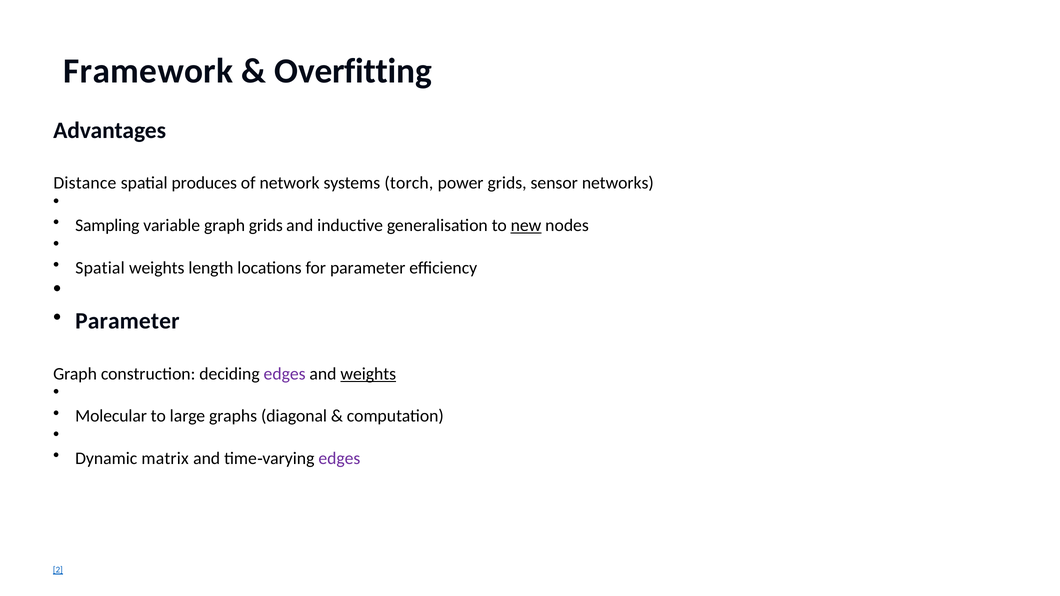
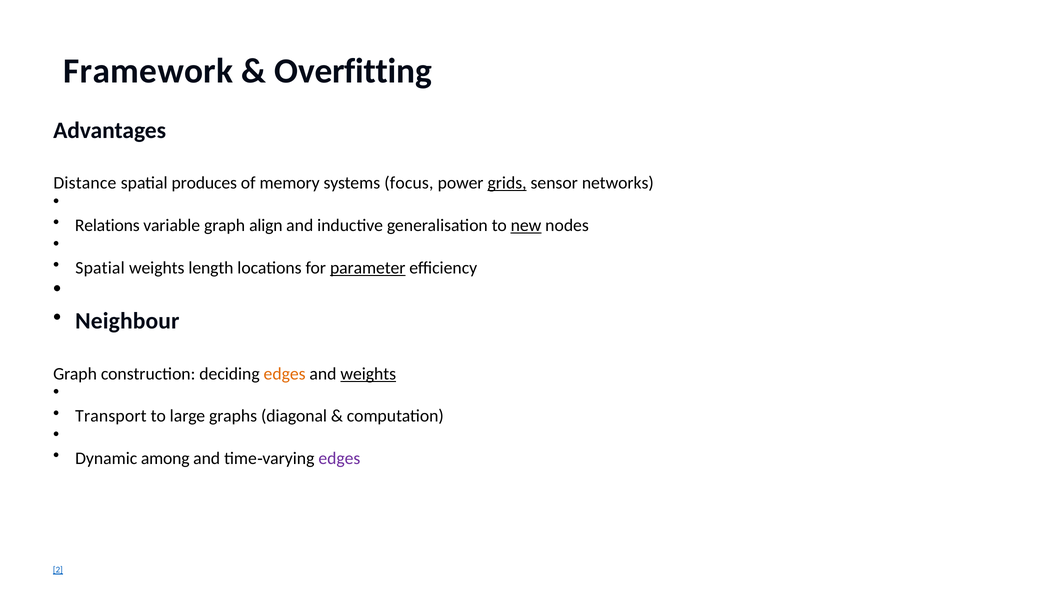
network: network -> memory
torch: torch -> focus
grids at (507, 183) underline: none -> present
Sampling: Sampling -> Relations
graph grids: grids -> align
parameter at (368, 268) underline: none -> present
Parameter at (127, 321): Parameter -> Neighbour
edges at (285, 374) colour: purple -> orange
Molecular: Molecular -> Transport
matrix: matrix -> among
